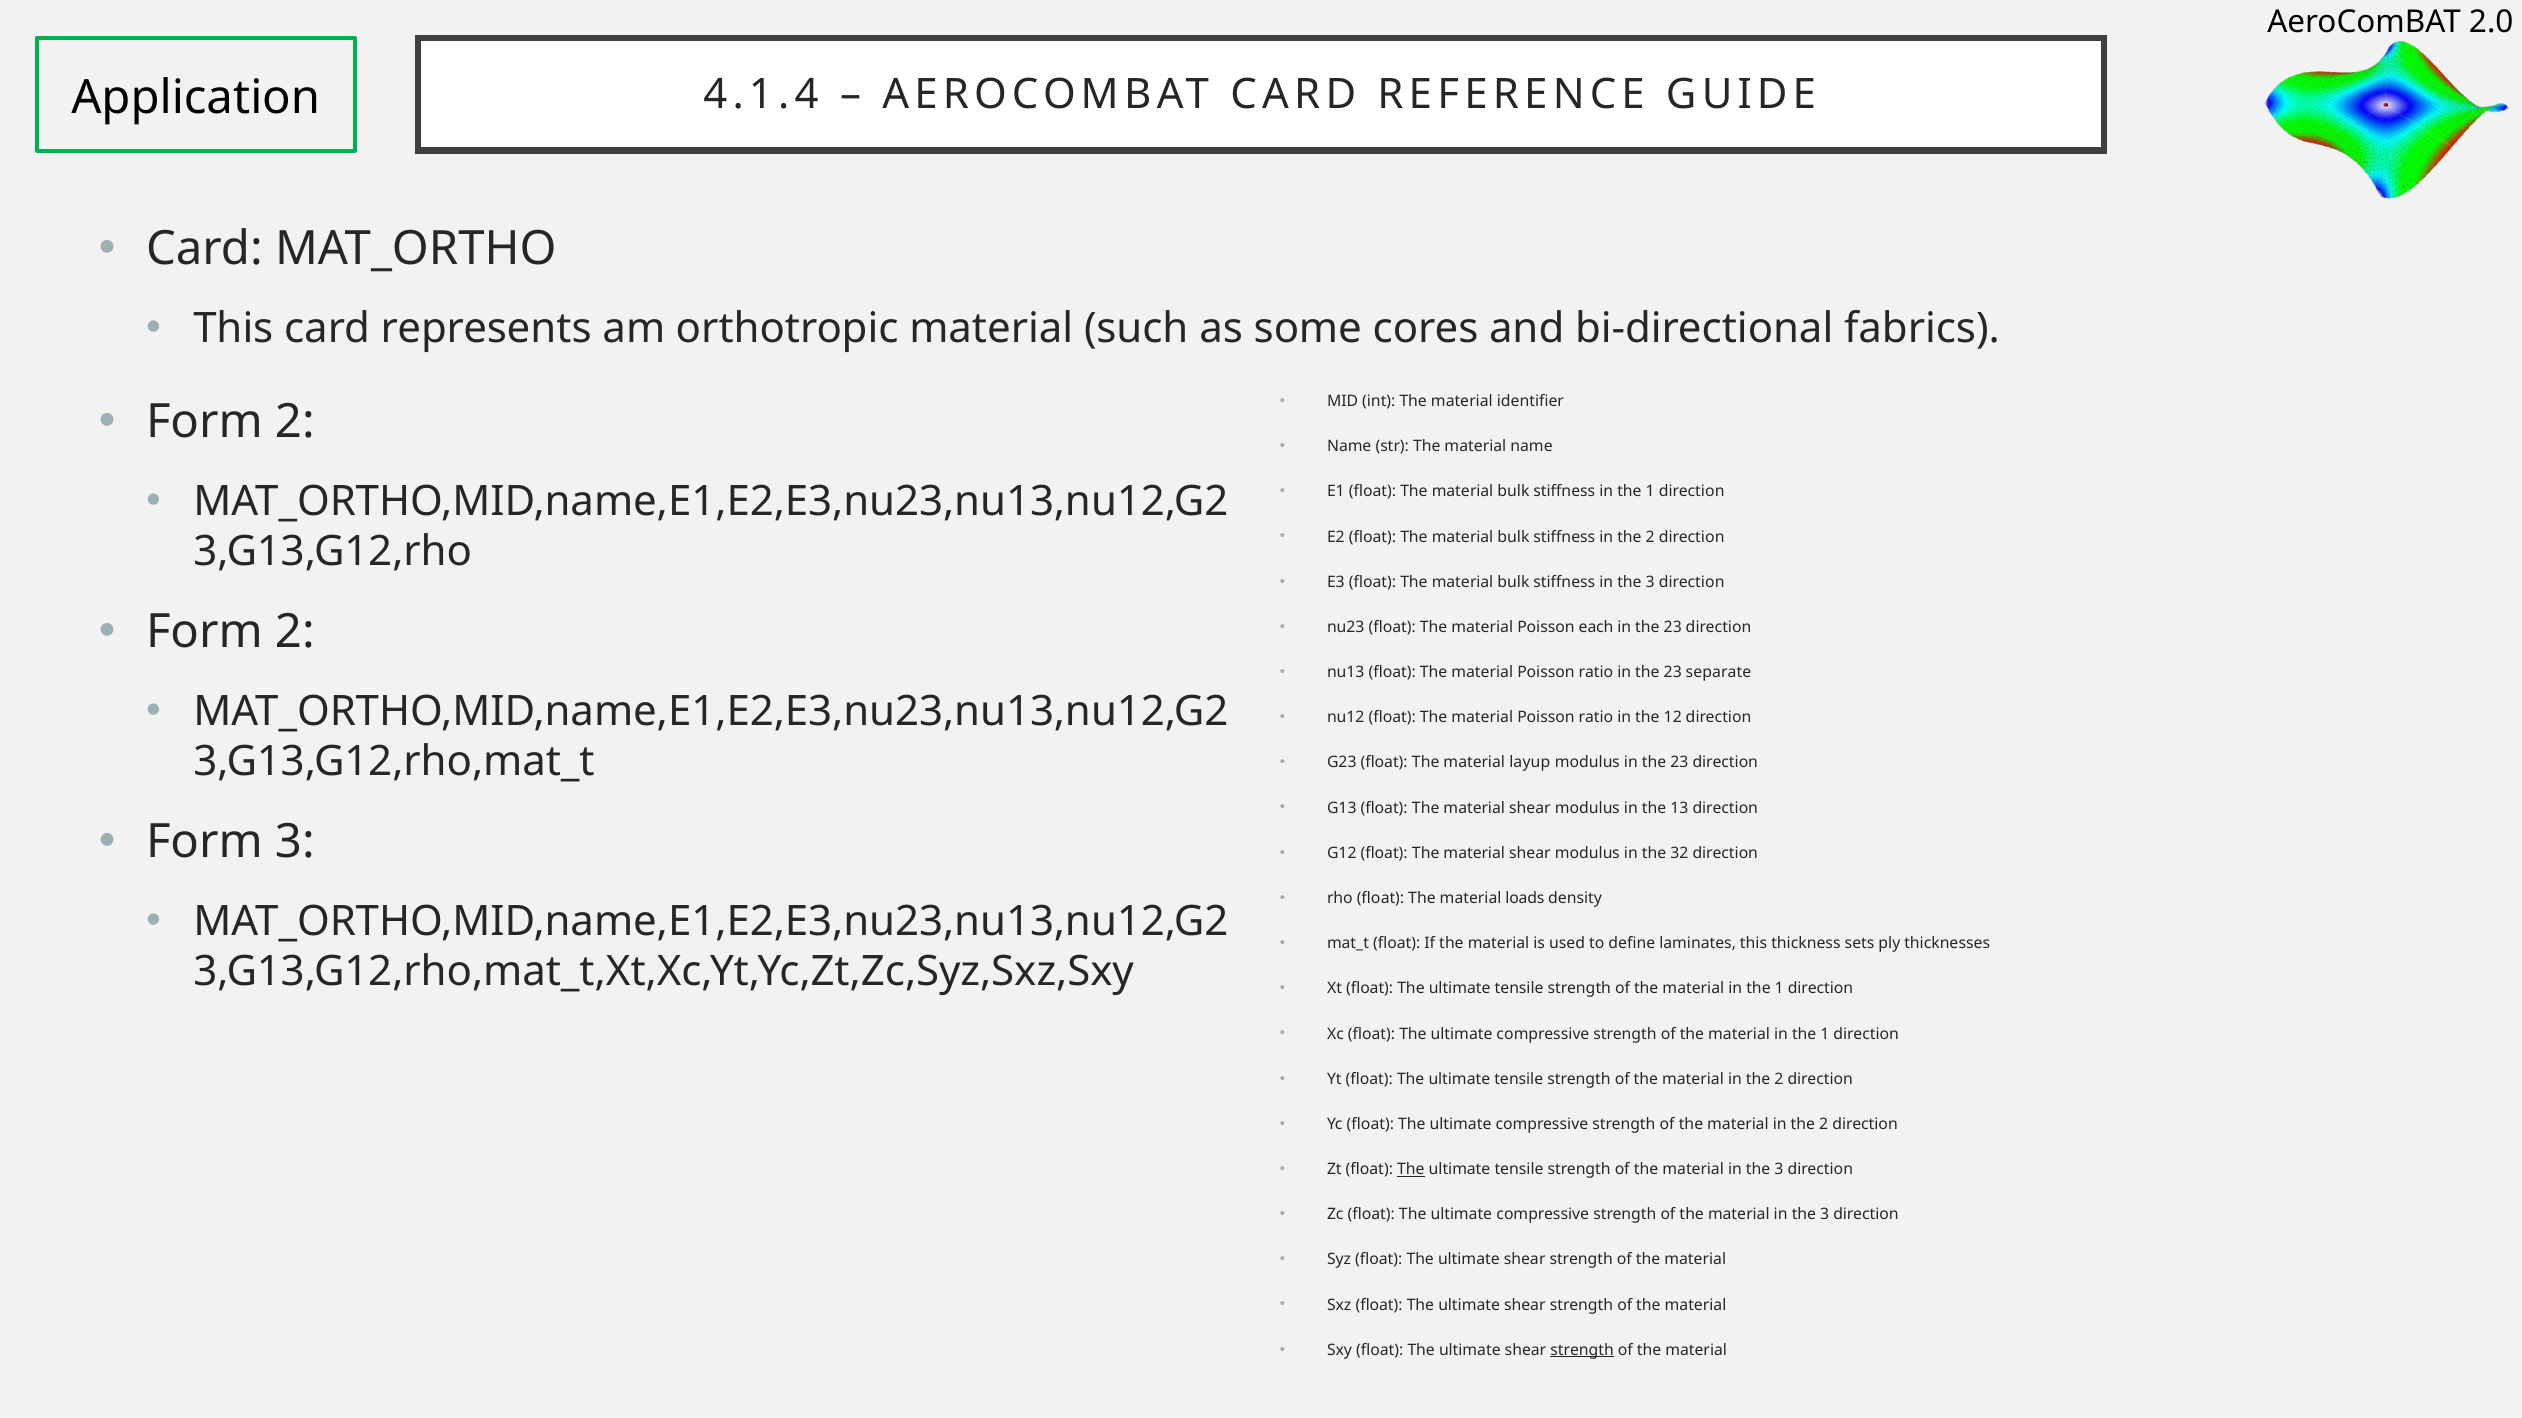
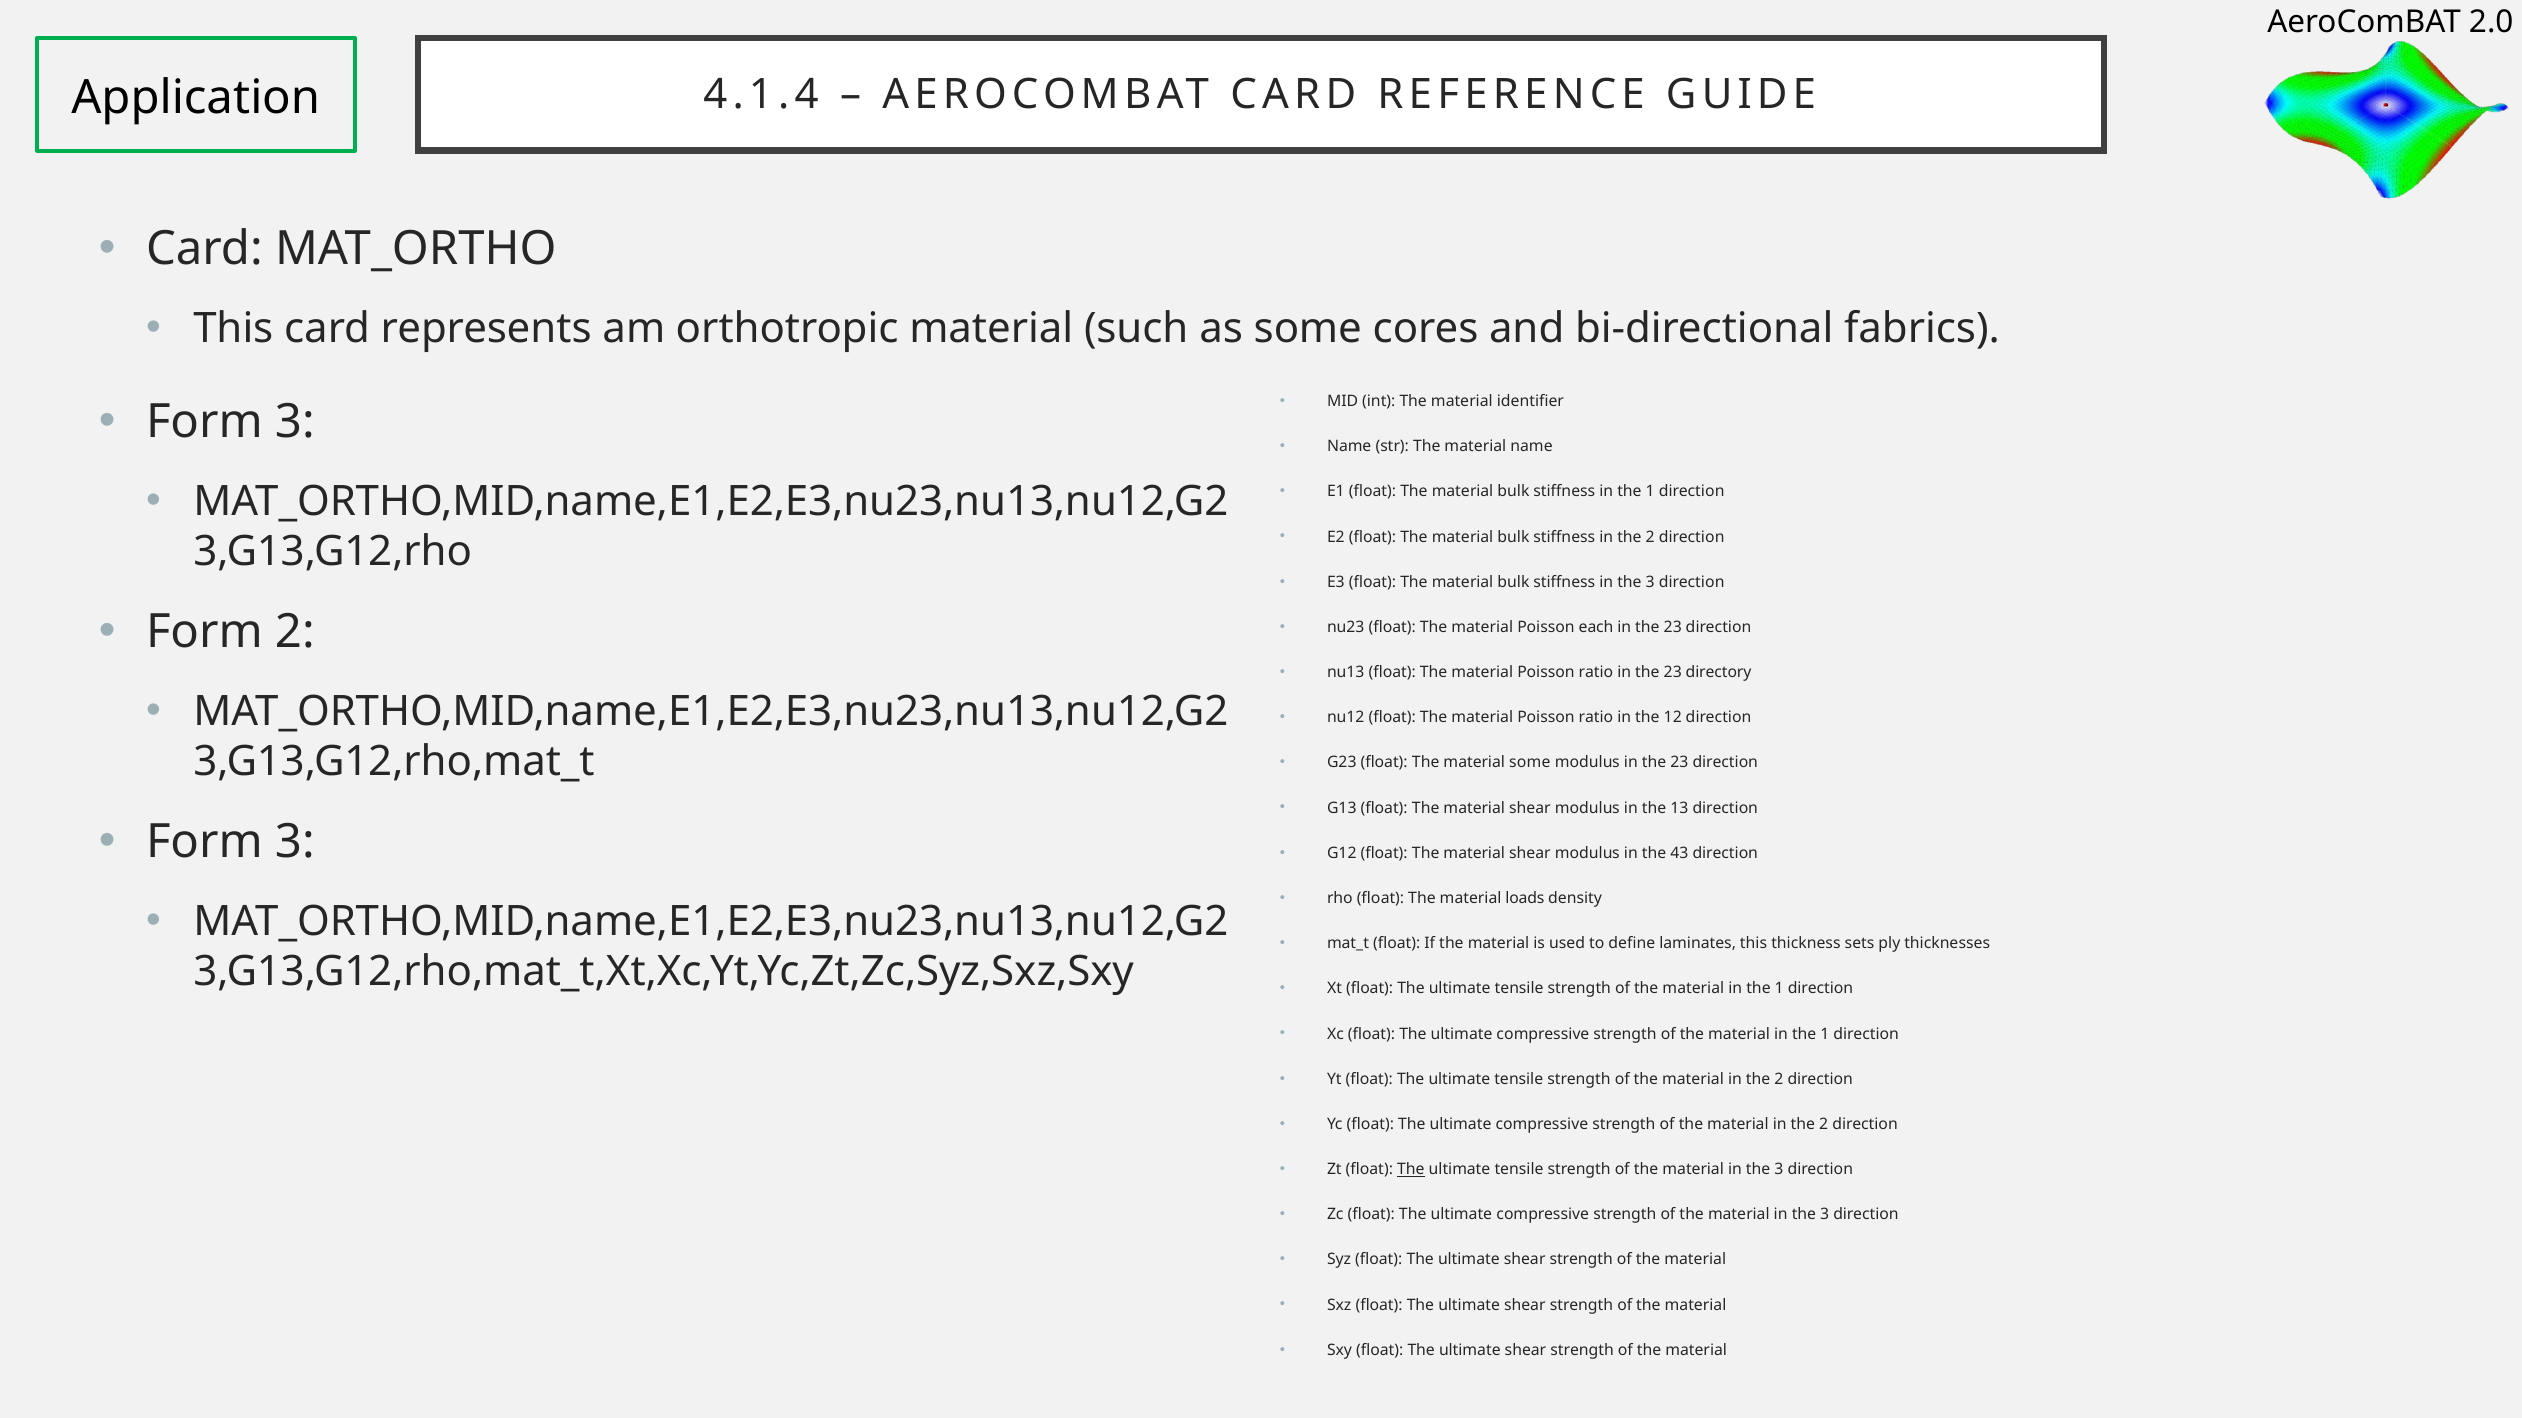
2 at (295, 423): 2 -> 3
separate: separate -> directory
material layup: layup -> some
32: 32 -> 43
strength at (1582, 1351) underline: present -> none
